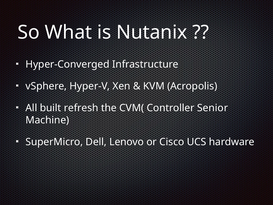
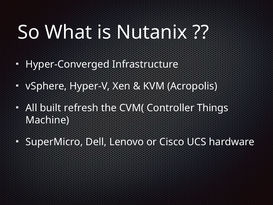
Senior: Senior -> Things
